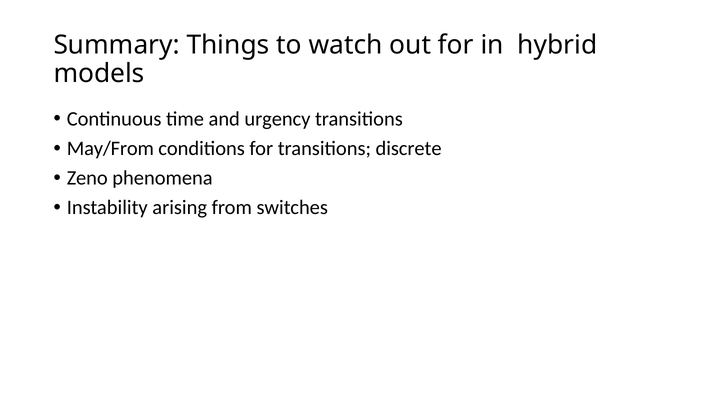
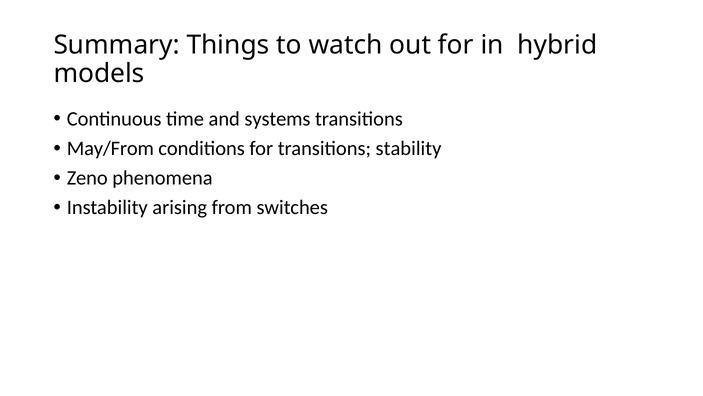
urgency: urgency -> systems
discrete: discrete -> stability
